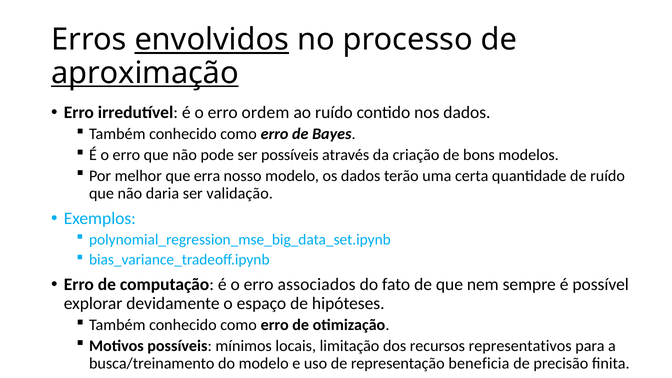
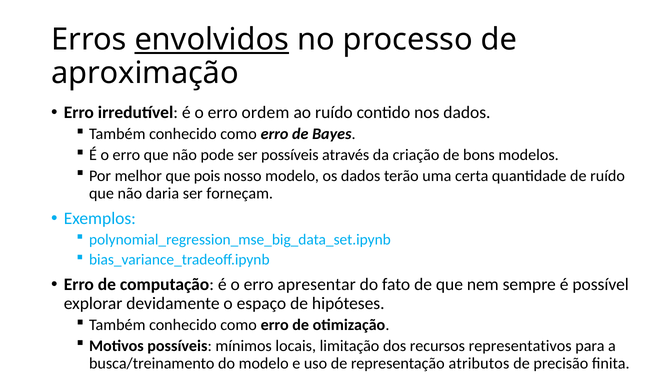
aproximação underline: present -> none
erra: erra -> pois
validação: validação -> forneçam
associados: associados -> apresentar
beneficia: beneficia -> atributos
